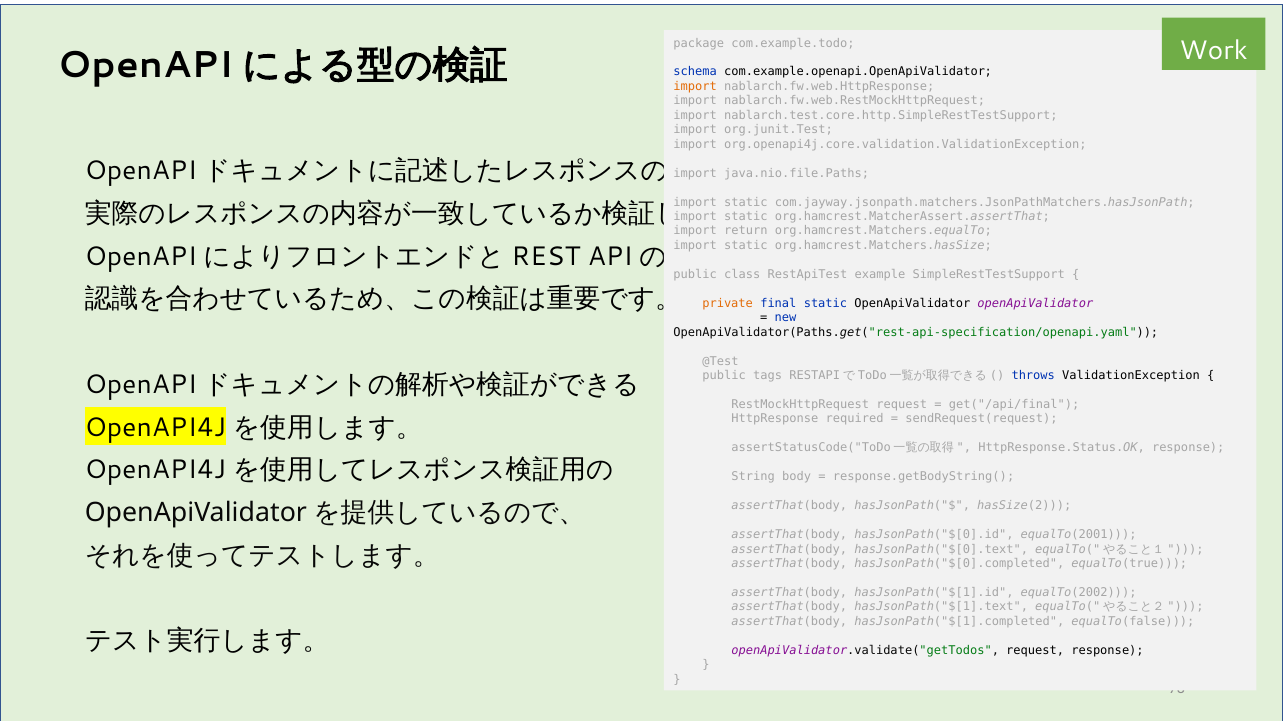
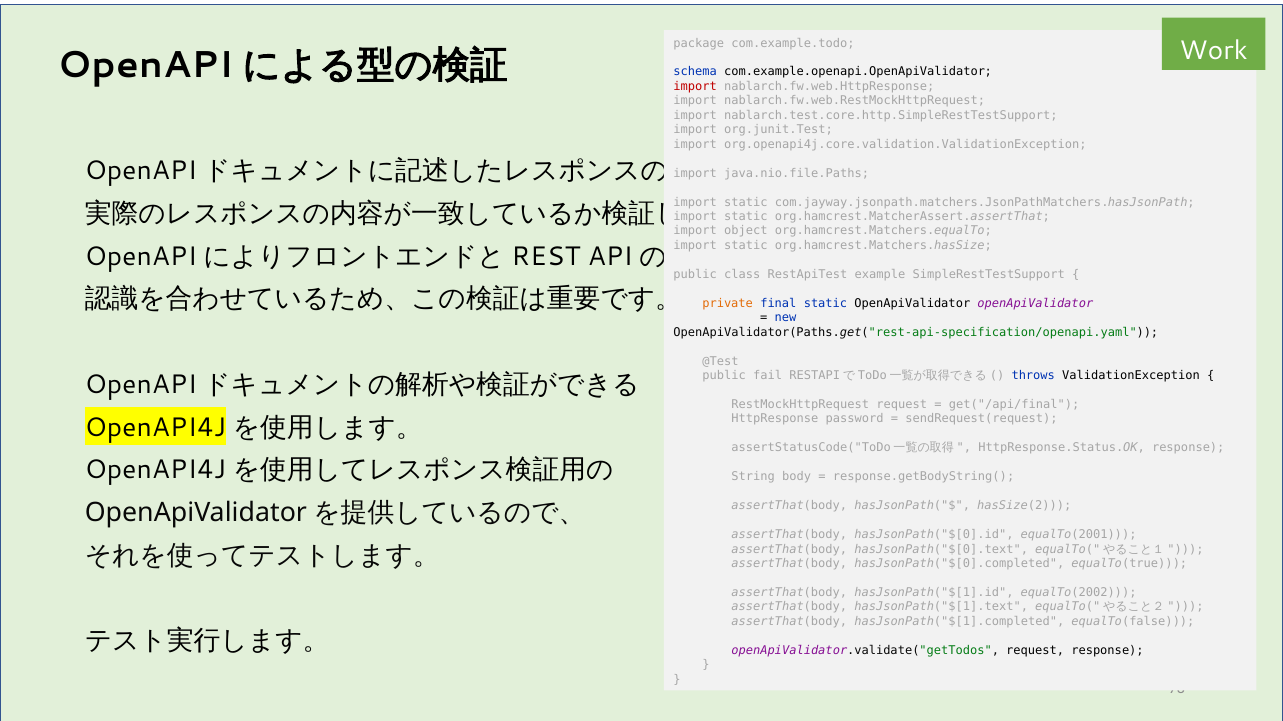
import at (695, 87) colour: orange -> red
return: return -> object
tags: tags -> fail
required: required -> password
